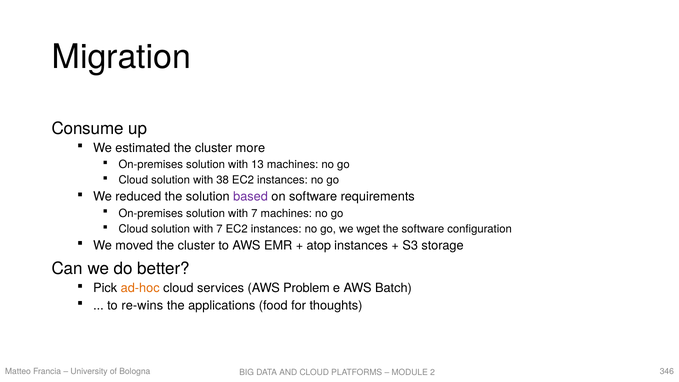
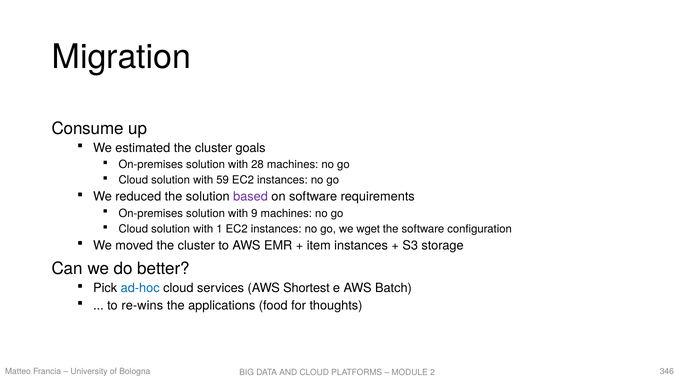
more: more -> goals
13: 13 -> 28
38: 38 -> 59
On-premises solution with 7: 7 -> 9
Cloud solution with 7: 7 -> 1
atop: atop -> item
ad-hoc colour: orange -> blue
Problem: Problem -> Shortest
